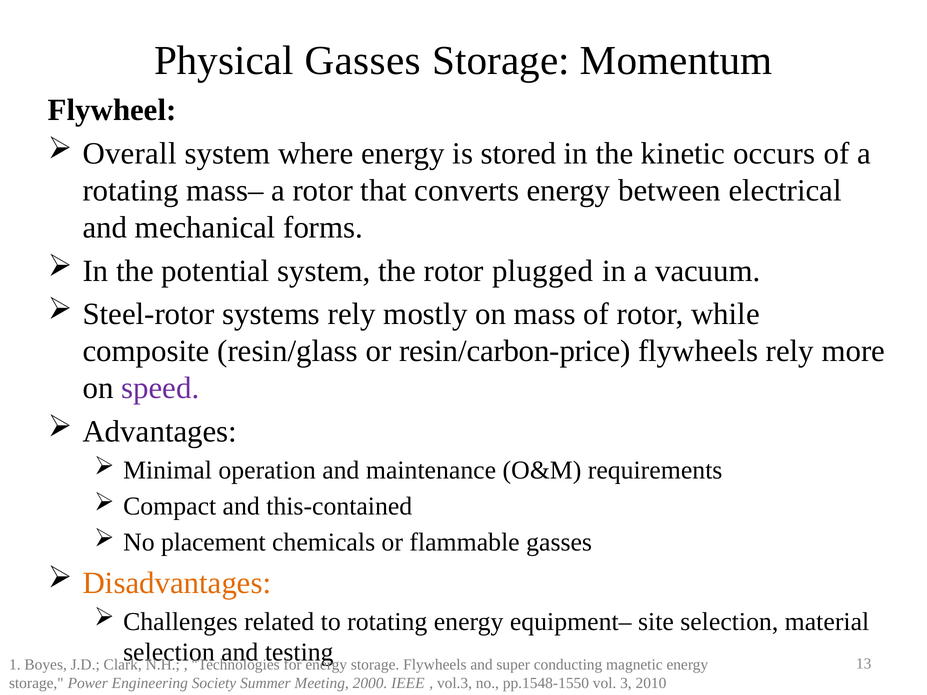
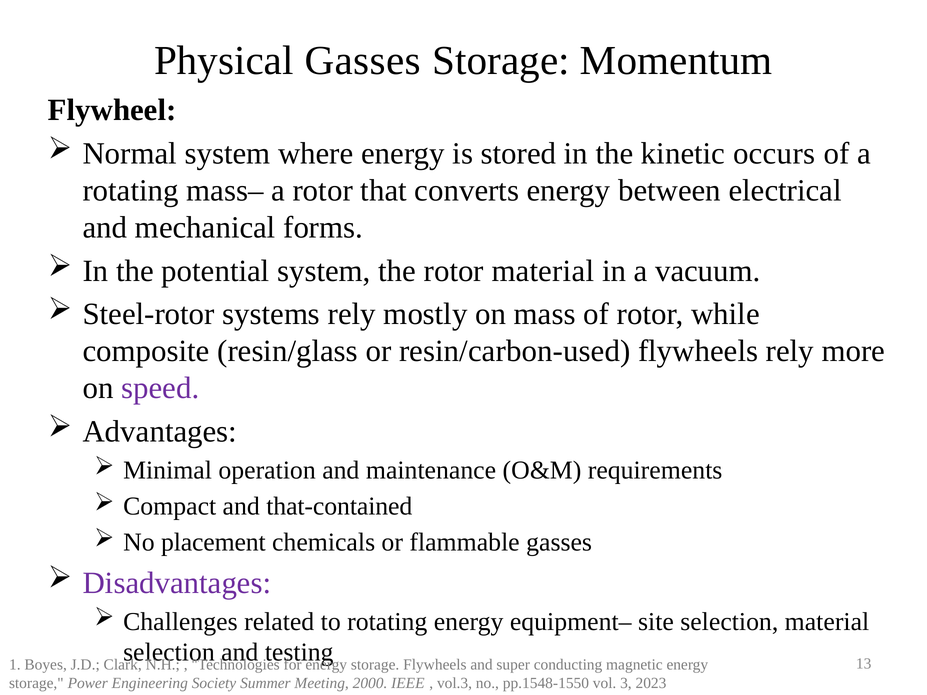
Overall: Overall -> Normal
rotor plugged: plugged -> material
resin/carbon-price: resin/carbon-price -> resin/carbon-used
this-contained: this-contained -> that-contained
Disadvantages colour: orange -> purple
2010: 2010 -> 2023
